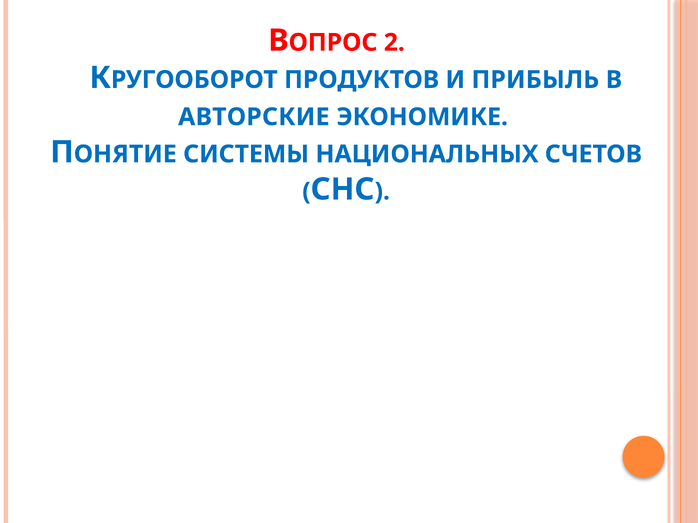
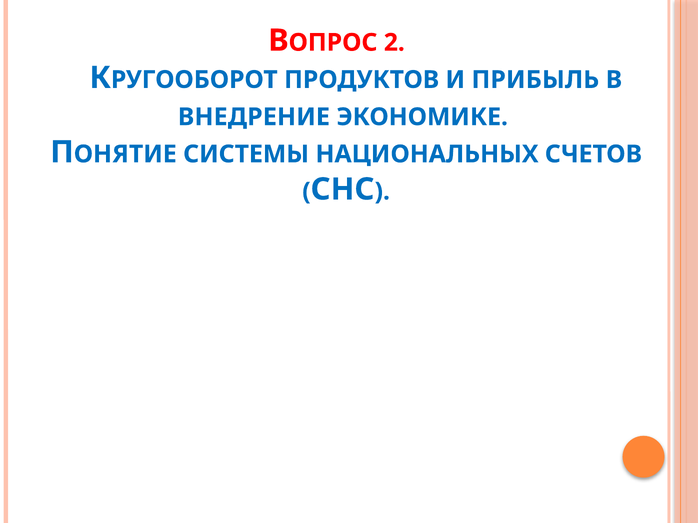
АВТОРСКИЕ: АВТОРСКИЕ -> ВНЕДРЕНИЕ
